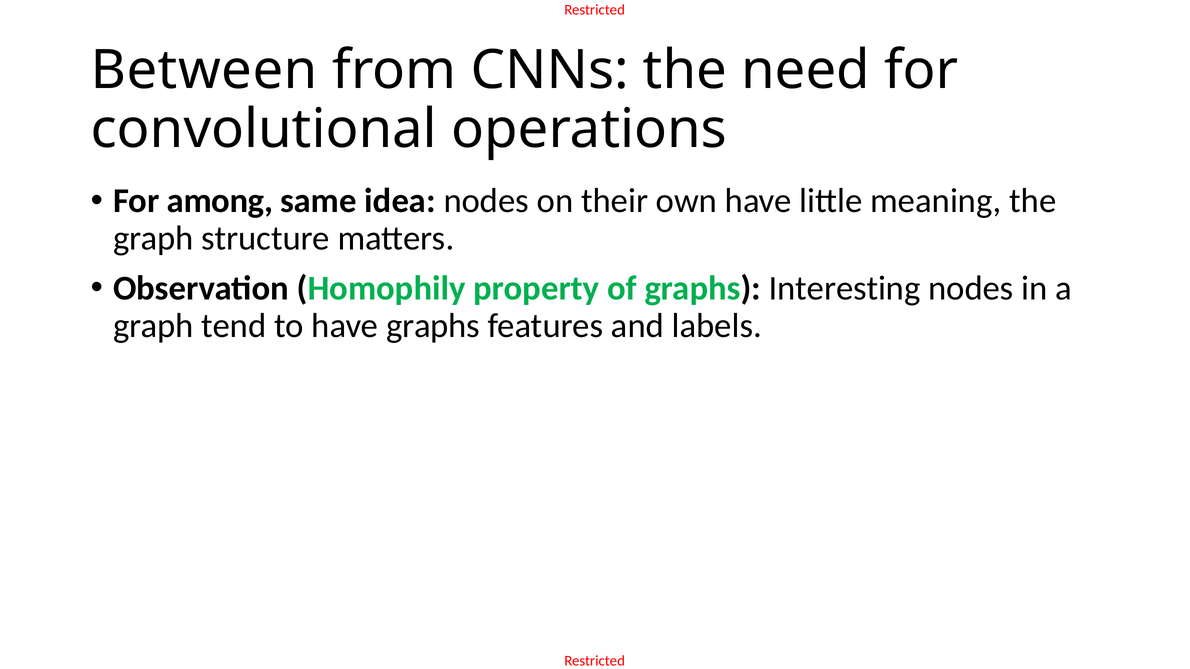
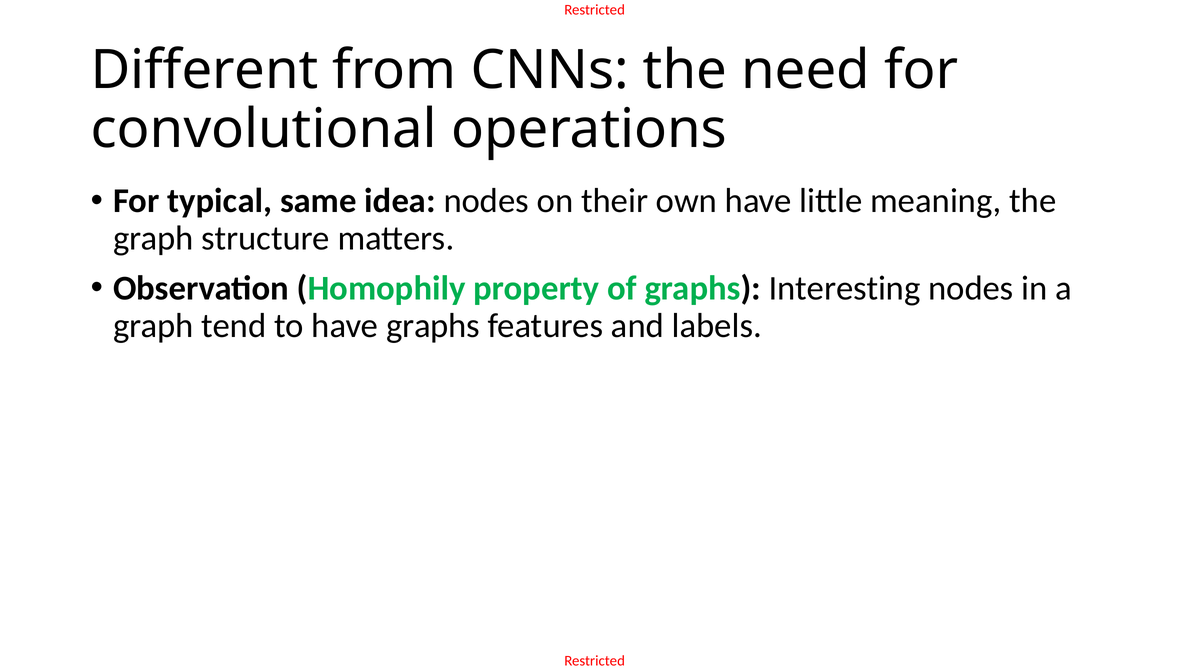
Between: Between -> Different
among: among -> typical
